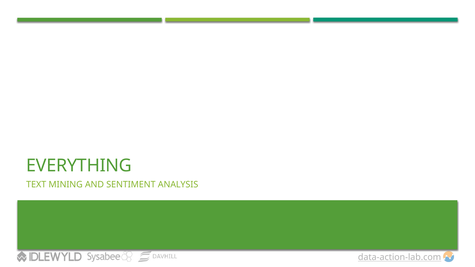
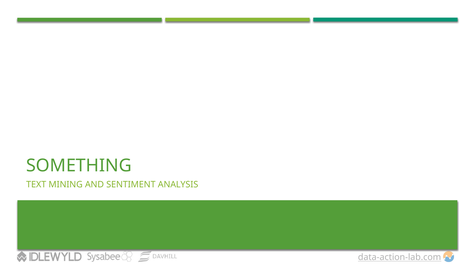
EVERYTHING: EVERYTHING -> SOMETHING
